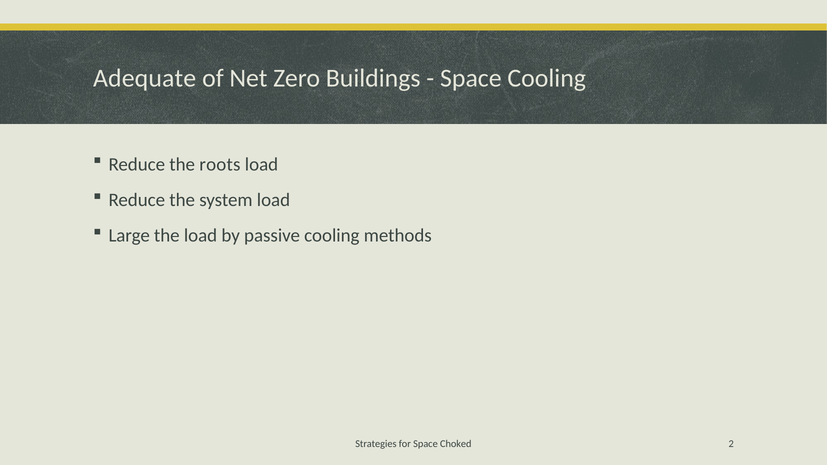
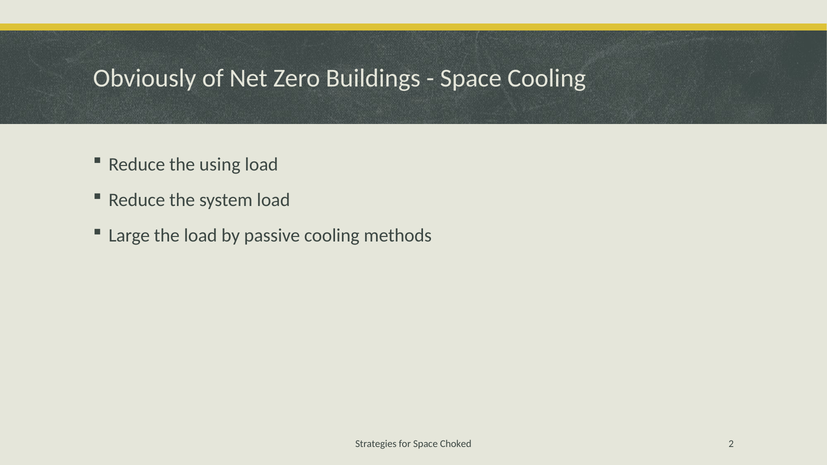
Adequate: Adequate -> Obviously
roots: roots -> using
